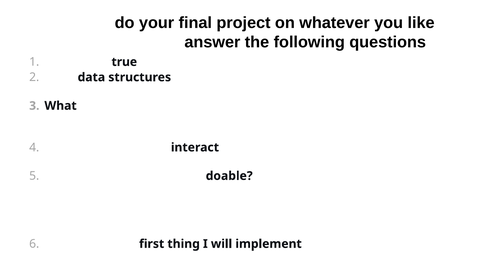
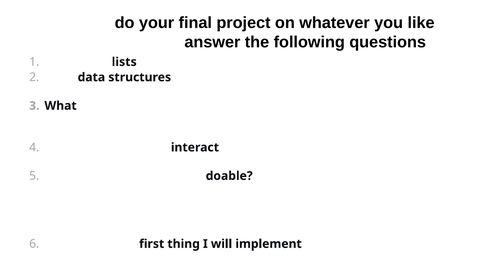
true: true -> lists
